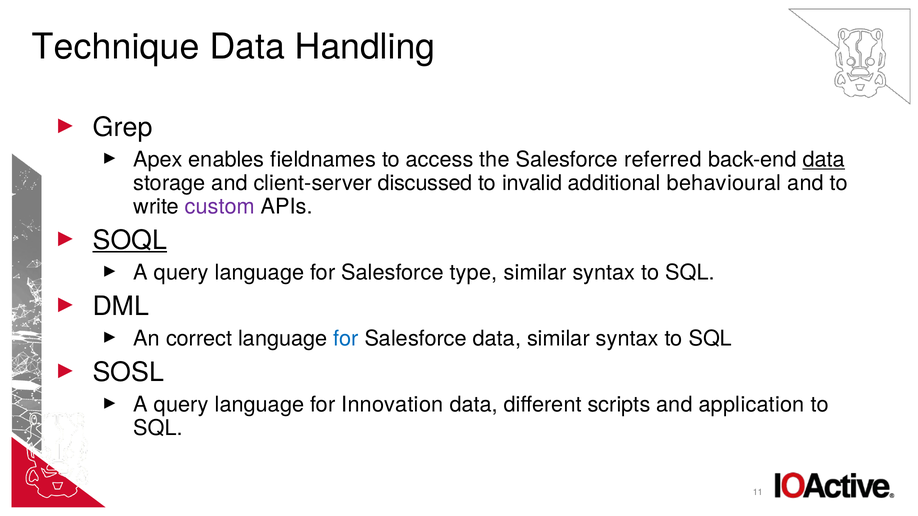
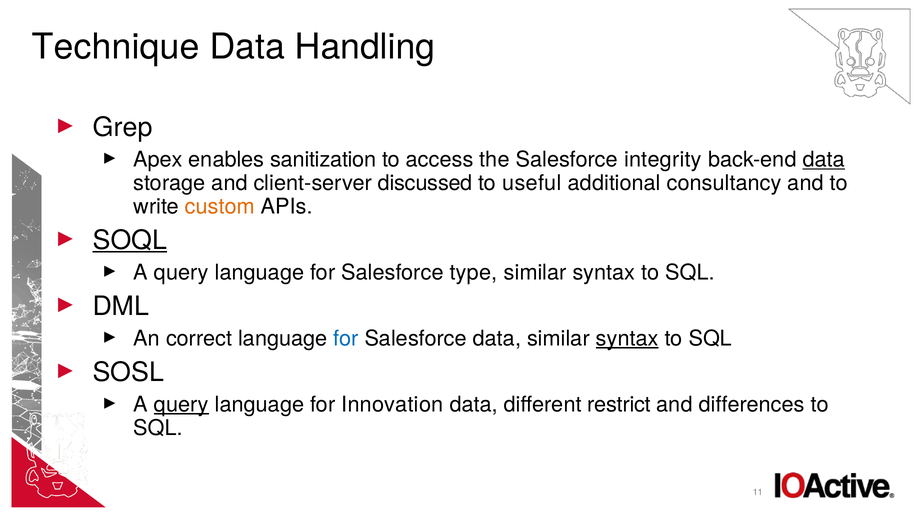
fieldnames: fieldnames -> sanitization
referred: referred -> integrity
invalid: invalid -> useful
behavioural: behavioural -> consultancy
custom colour: purple -> orange
syntax at (627, 339) underline: none -> present
query at (181, 405) underline: none -> present
scripts: scripts -> restrict
application: application -> differences
